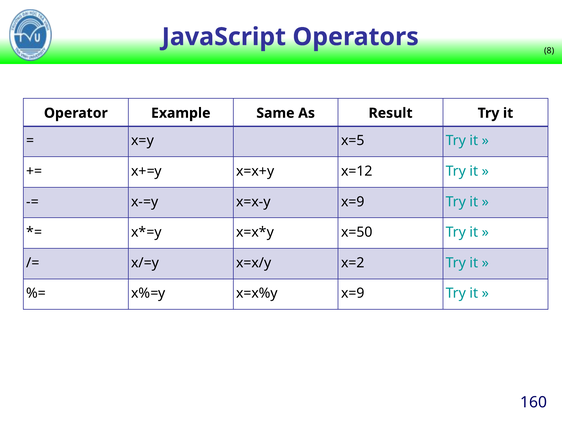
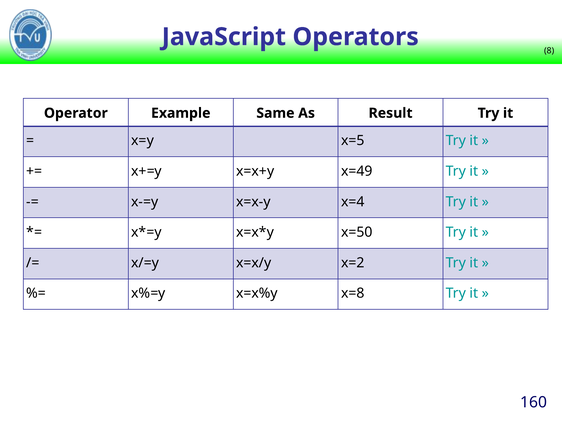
x=12: x=12 -> x=49
x=x-y x=9: x=9 -> x=4
x=x%y x=9: x=9 -> x=8
